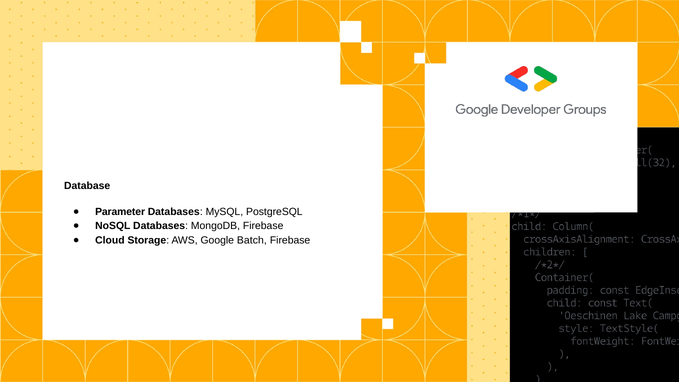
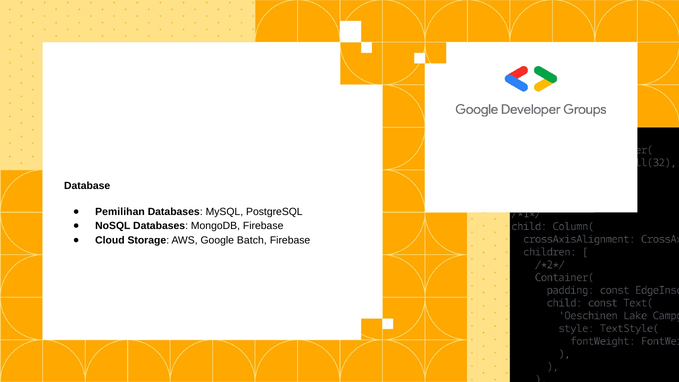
Parameter: Parameter -> Pemilihan
